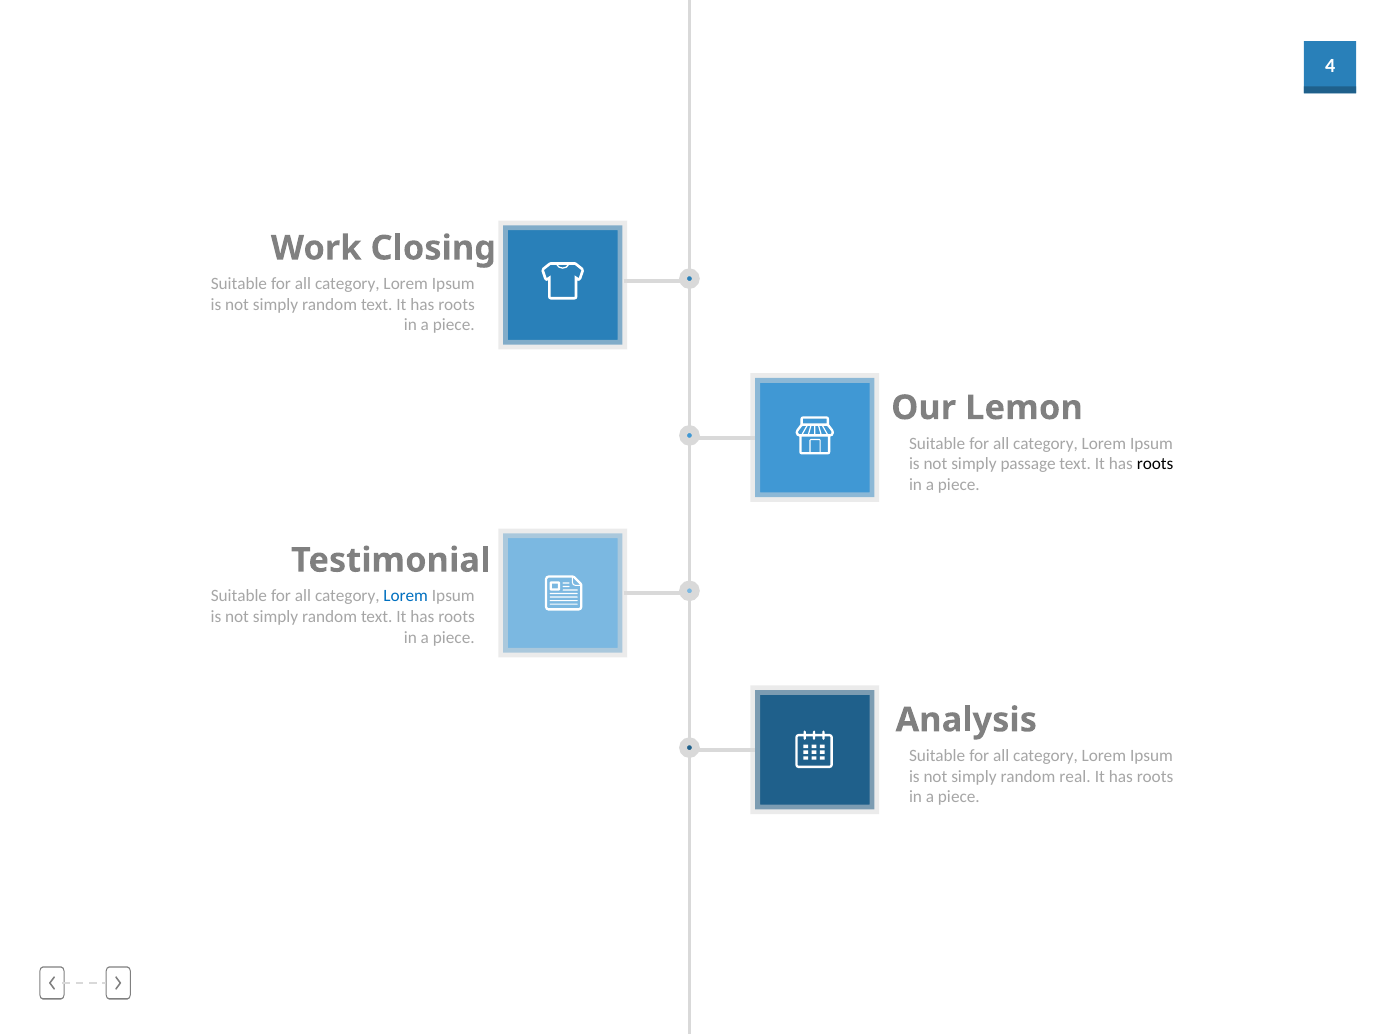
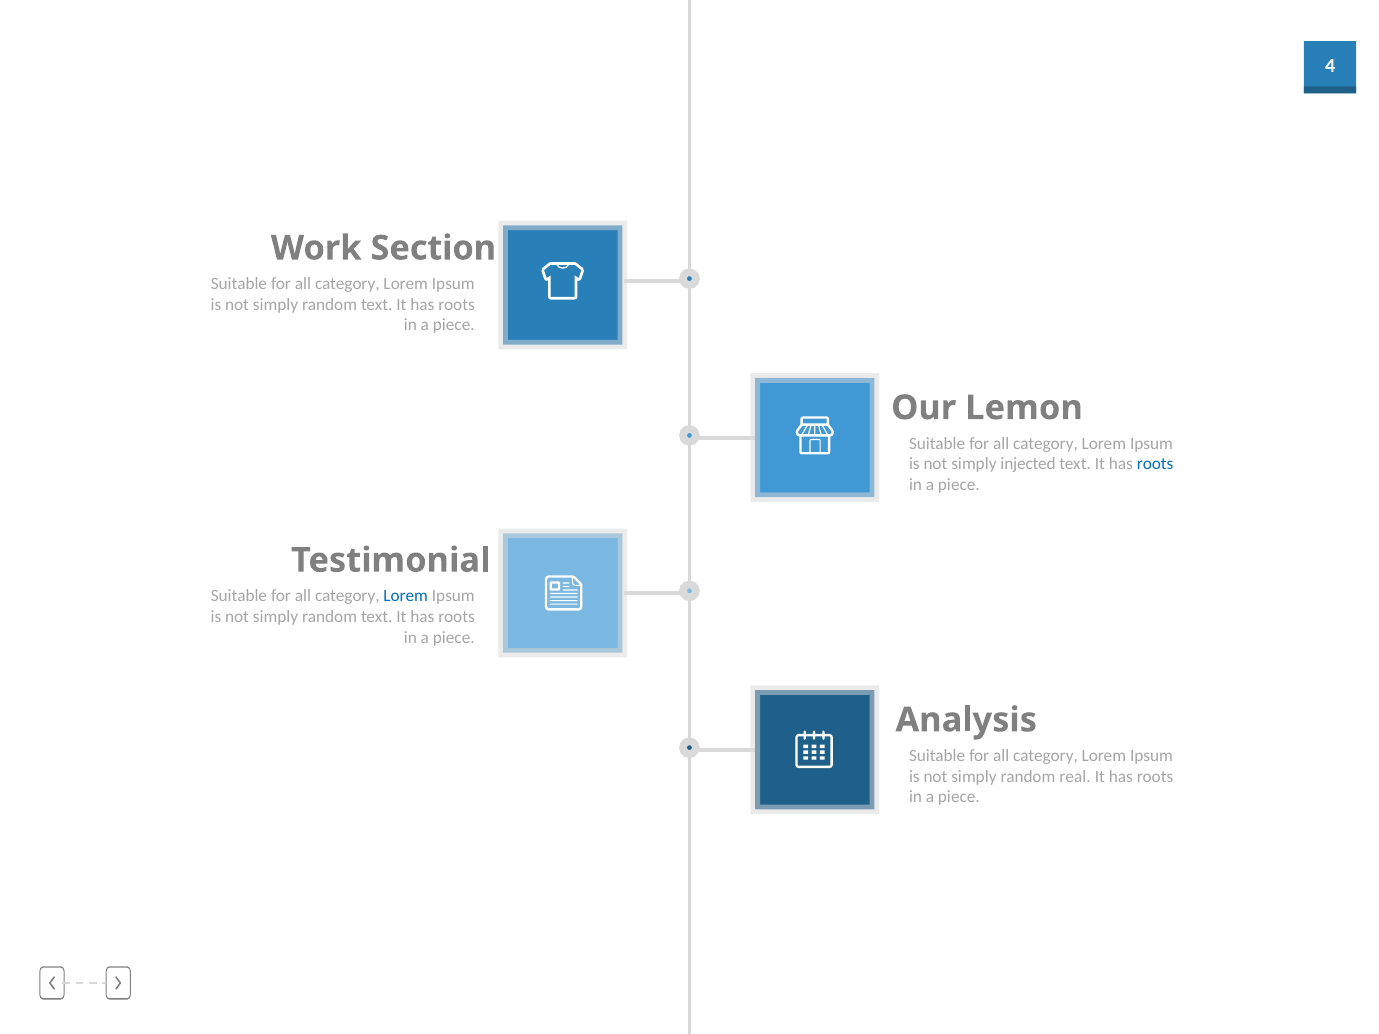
Closing: Closing -> Section
passage: passage -> injected
roots at (1155, 464) colour: black -> blue
